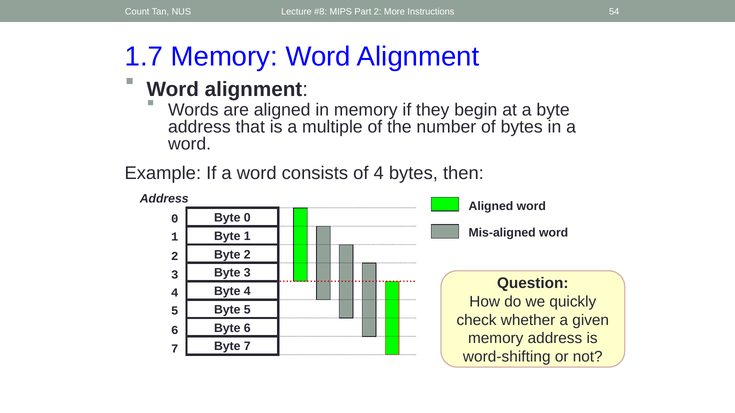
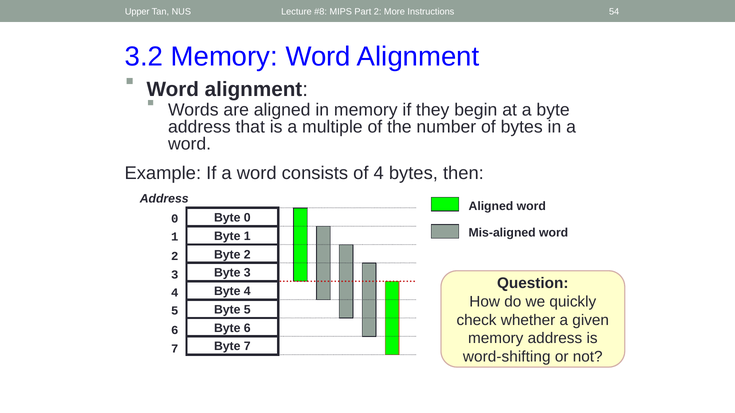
Count: Count -> Upper
1.7: 1.7 -> 3.2
